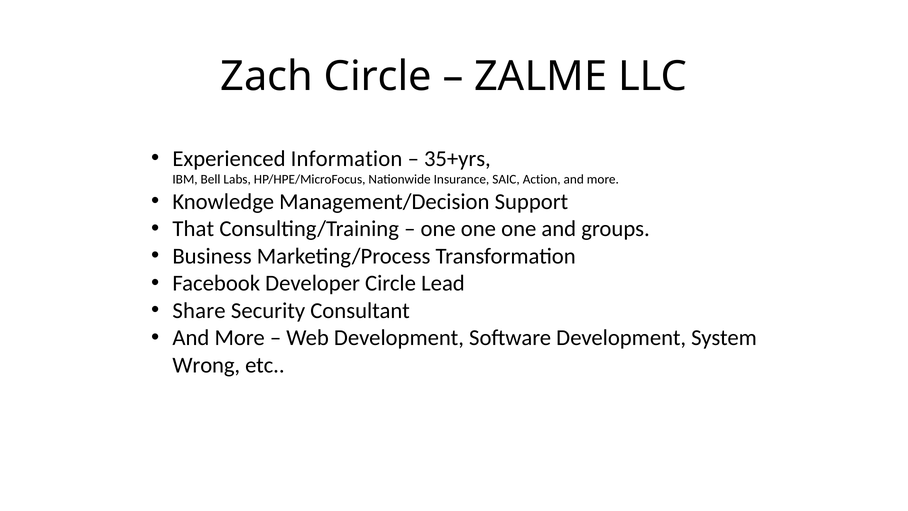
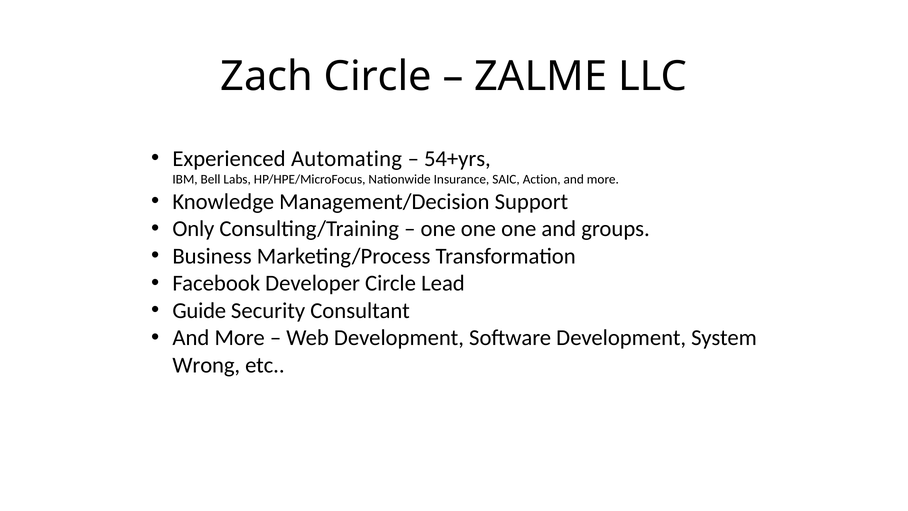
Information: Information -> Automating
35+yrs: 35+yrs -> 54+yrs
That: That -> Only
Share: Share -> Guide
